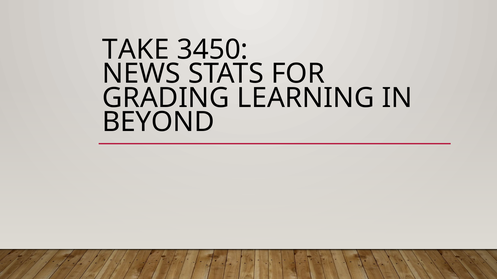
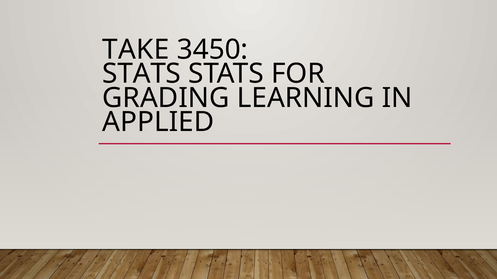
NEWS at (141, 74): NEWS -> STATS
BEYOND: BEYOND -> APPLIED
